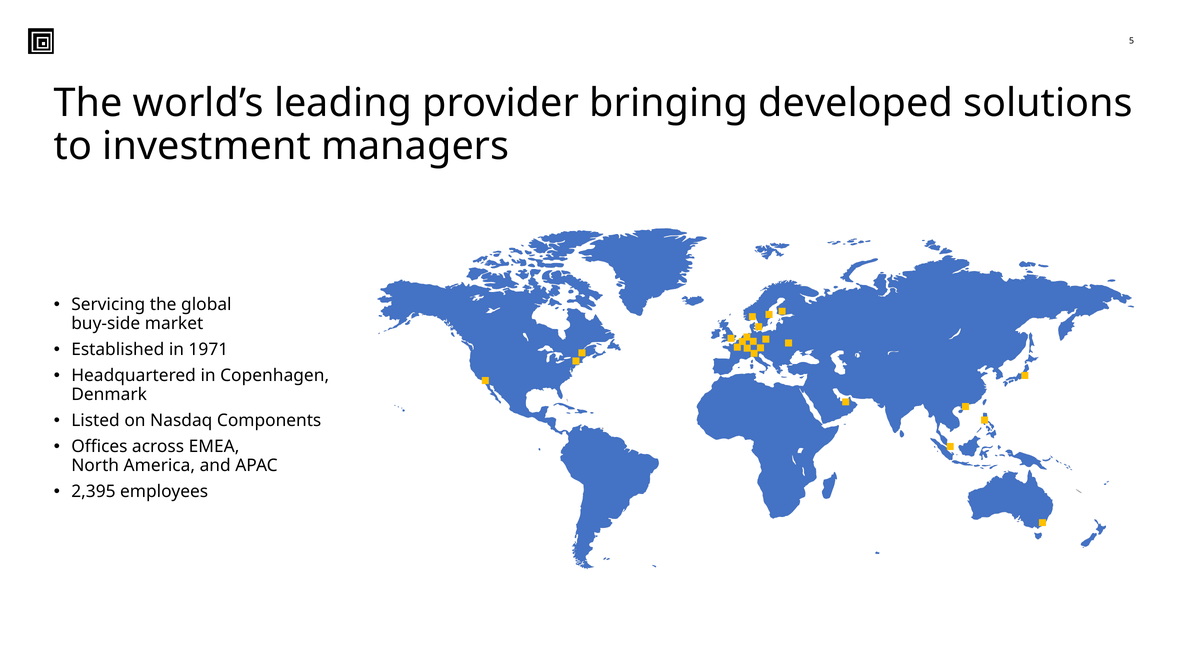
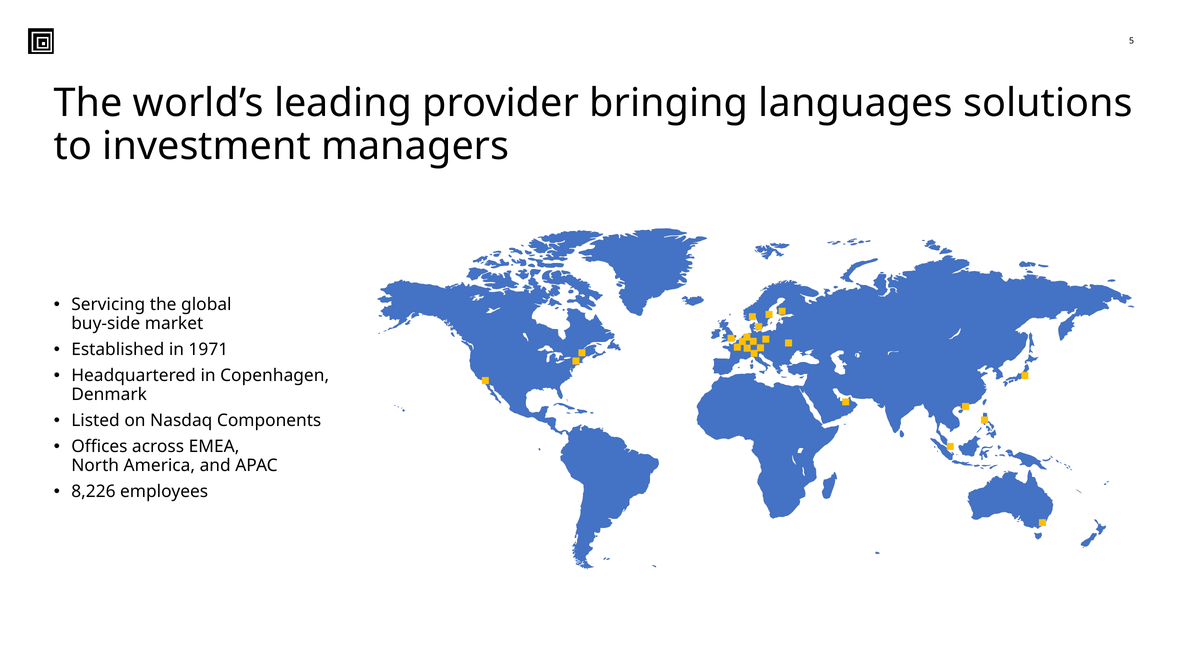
developed: developed -> languages
2,395: 2,395 -> 8,226
